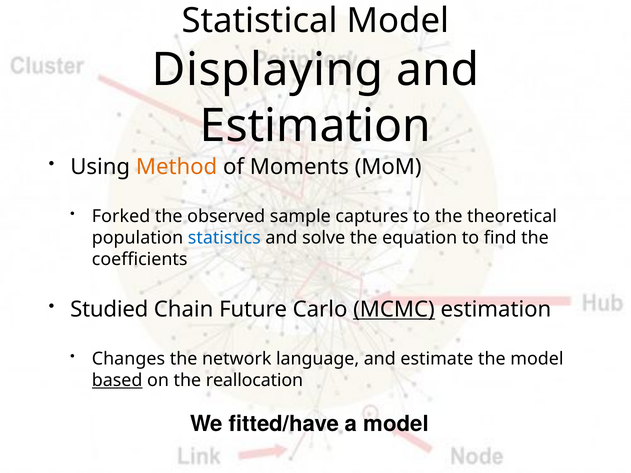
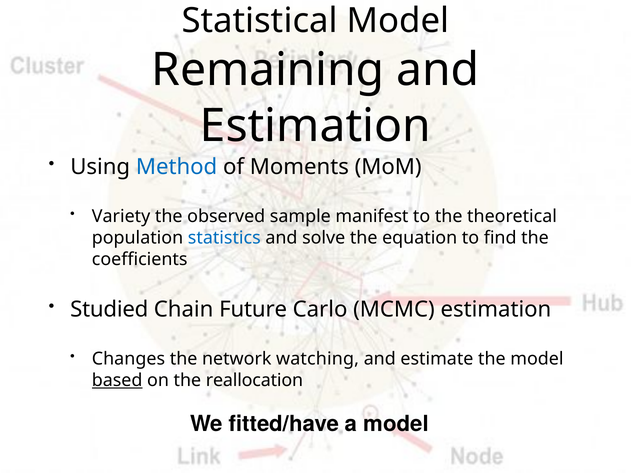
Displaying: Displaying -> Remaining
Method colour: orange -> blue
Forked: Forked -> Variety
captures: captures -> manifest
MCMC underline: present -> none
language: language -> watching
